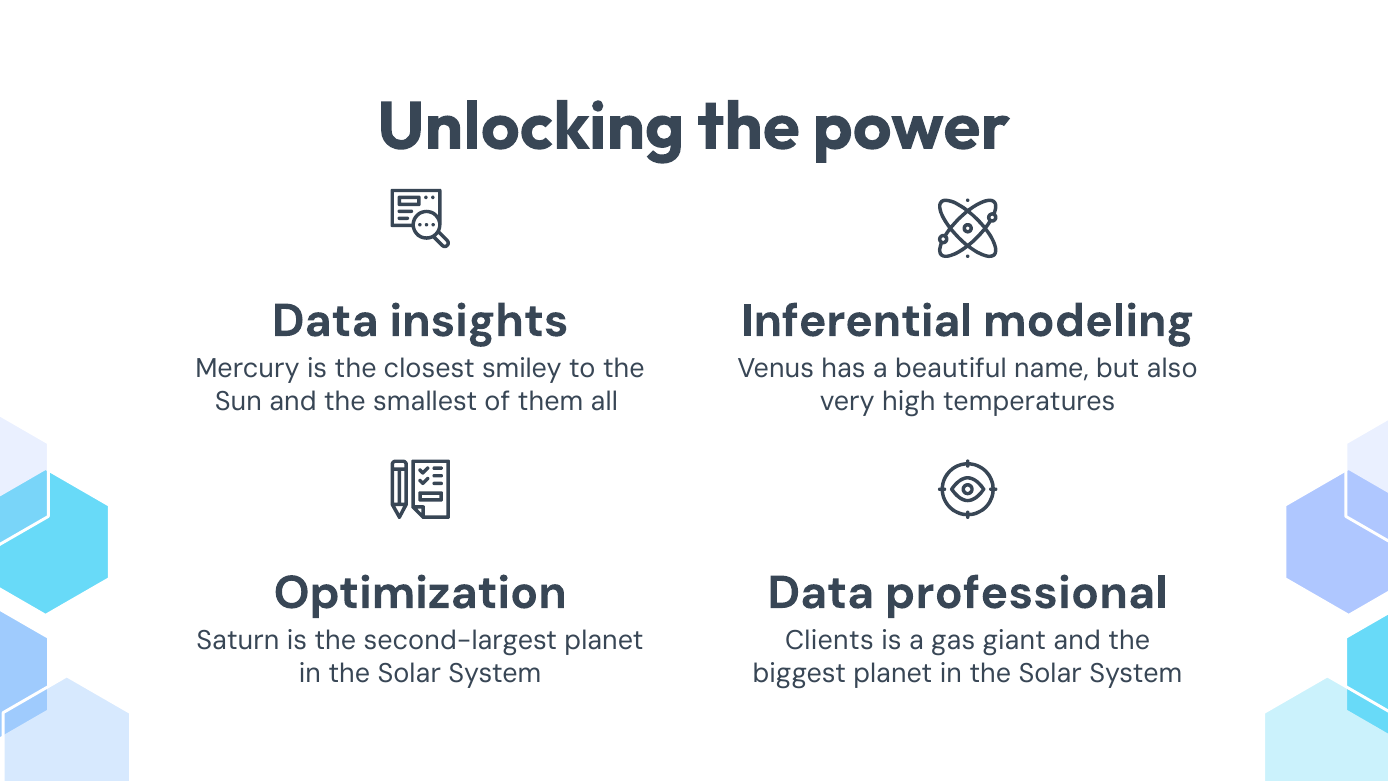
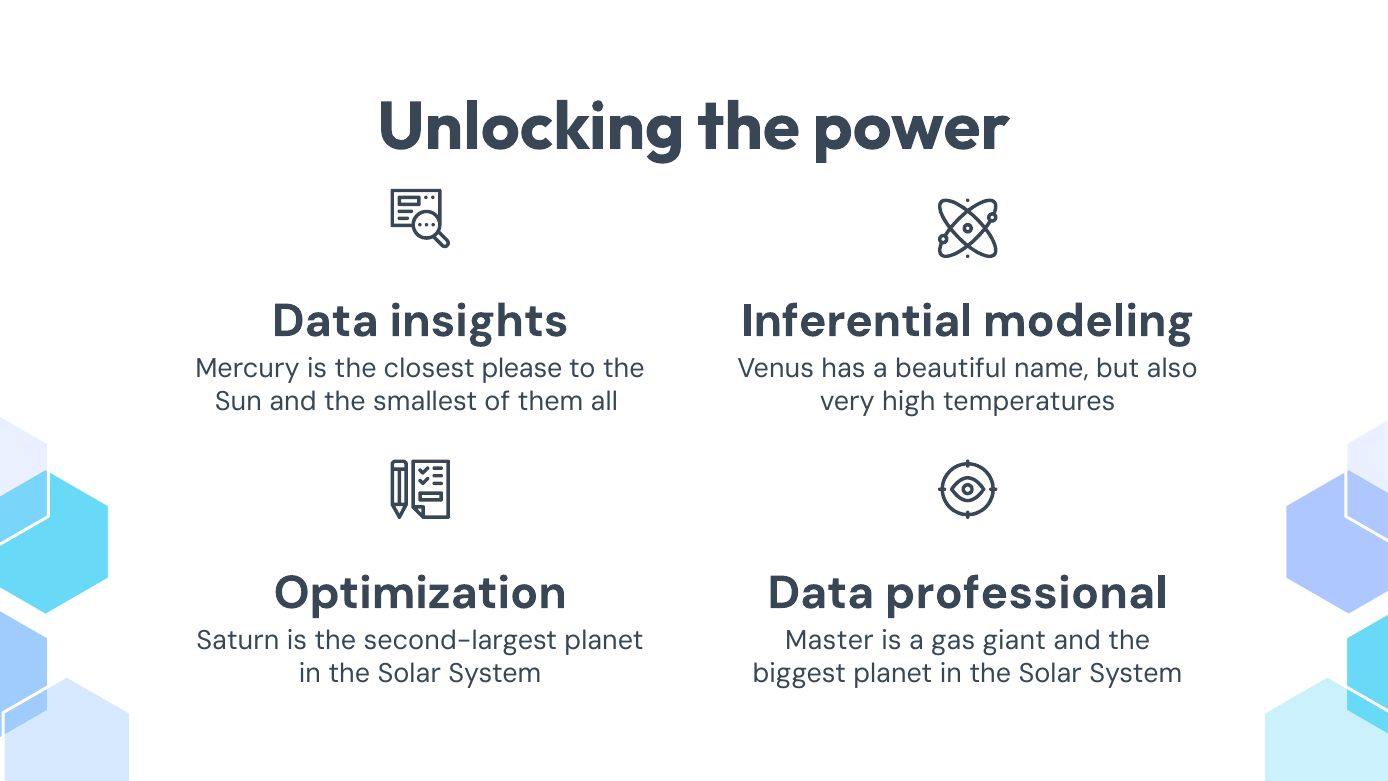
smiley: smiley -> please
Clients: Clients -> Master
